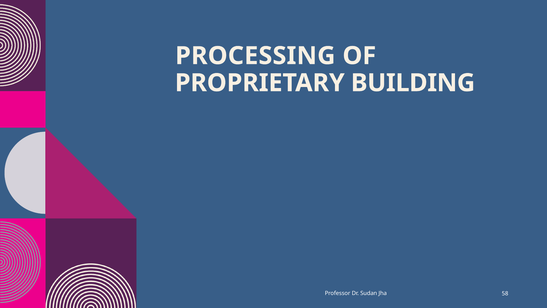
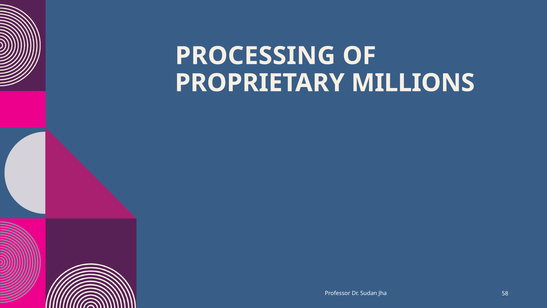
BUILDING: BUILDING -> MILLIONS
